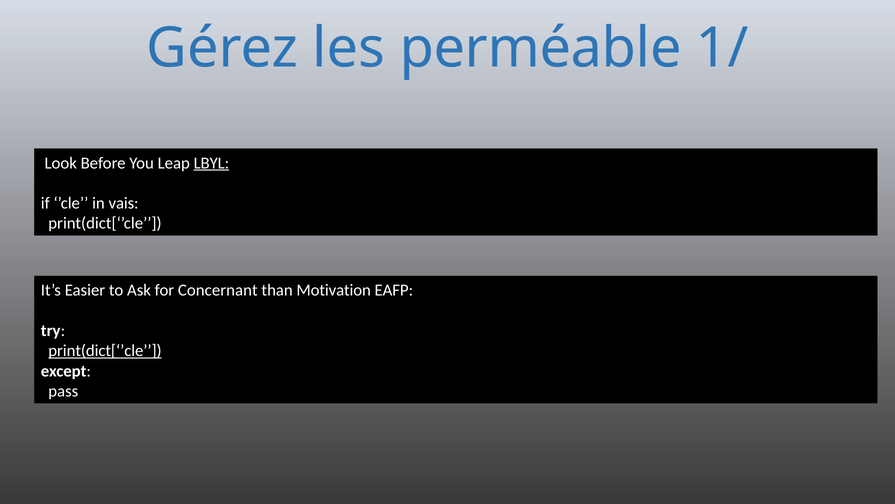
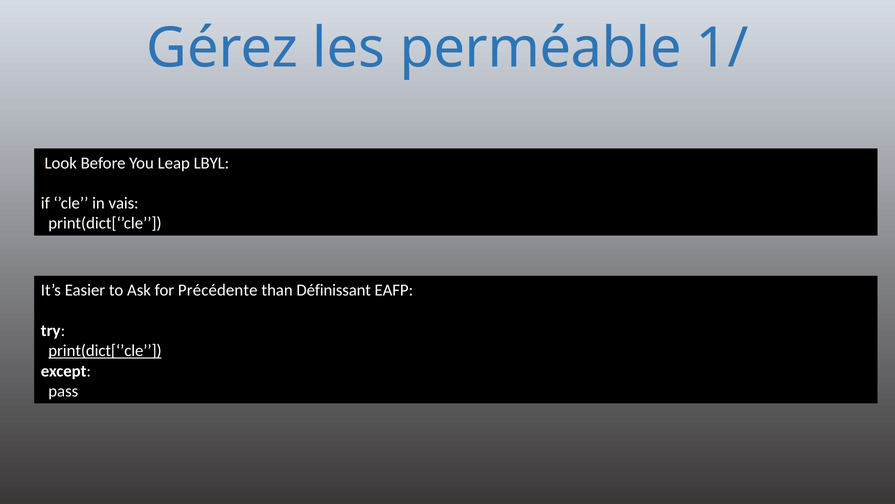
LBYL underline: present -> none
Concernant: Concernant -> Précédente
Motivation: Motivation -> Définissant
